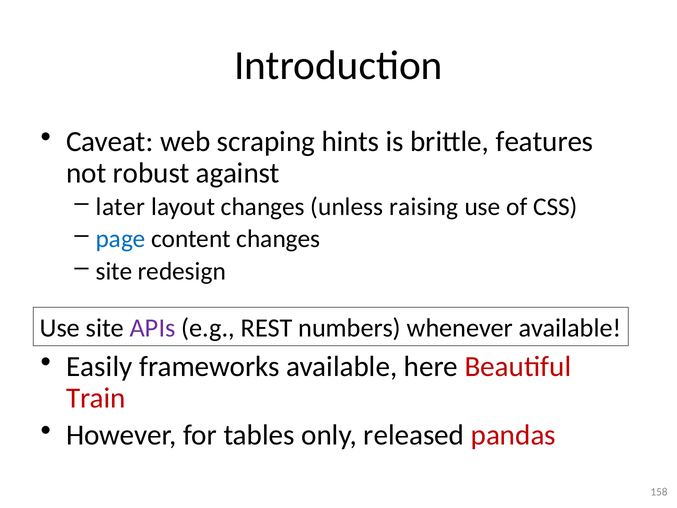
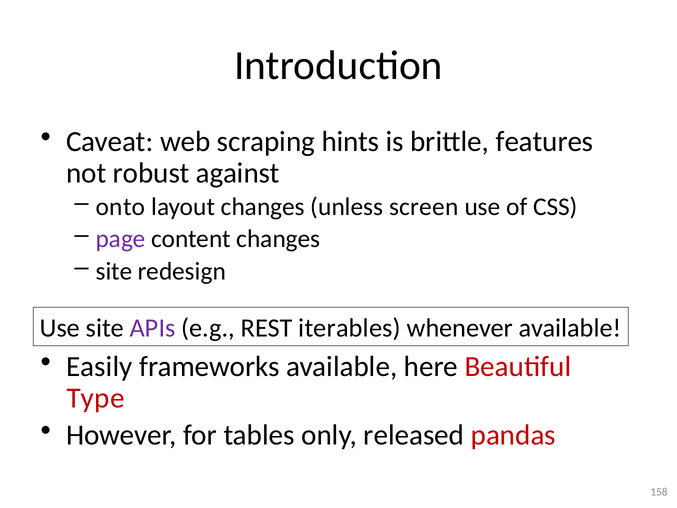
later: later -> onto
raising: raising -> screen
page colour: blue -> purple
numbers: numbers -> iterables
Train: Train -> Type
